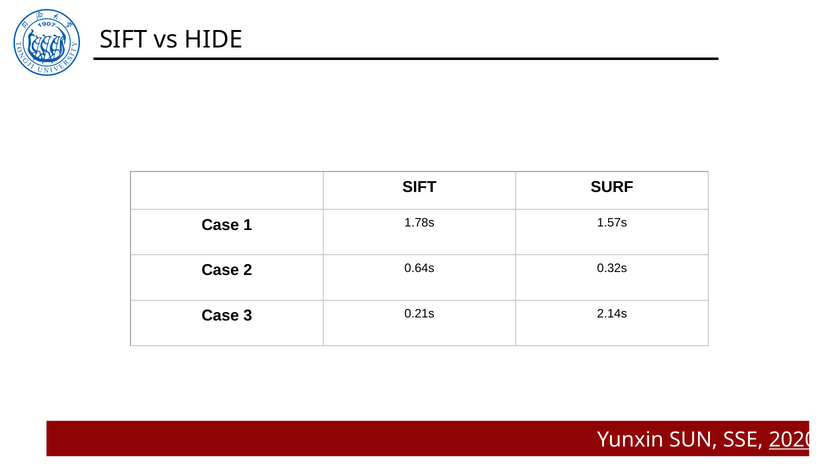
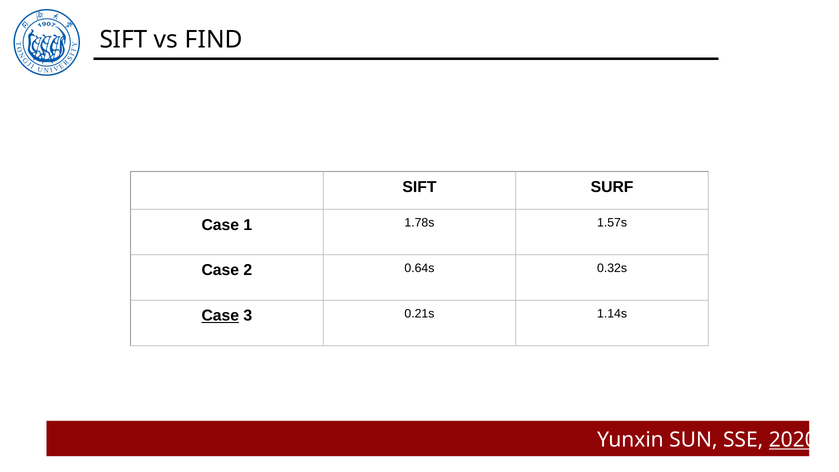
HIDE: HIDE -> FIND
Case at (220, 316) underline: none -> present
2.14s: 2.14s -> 1.14s
